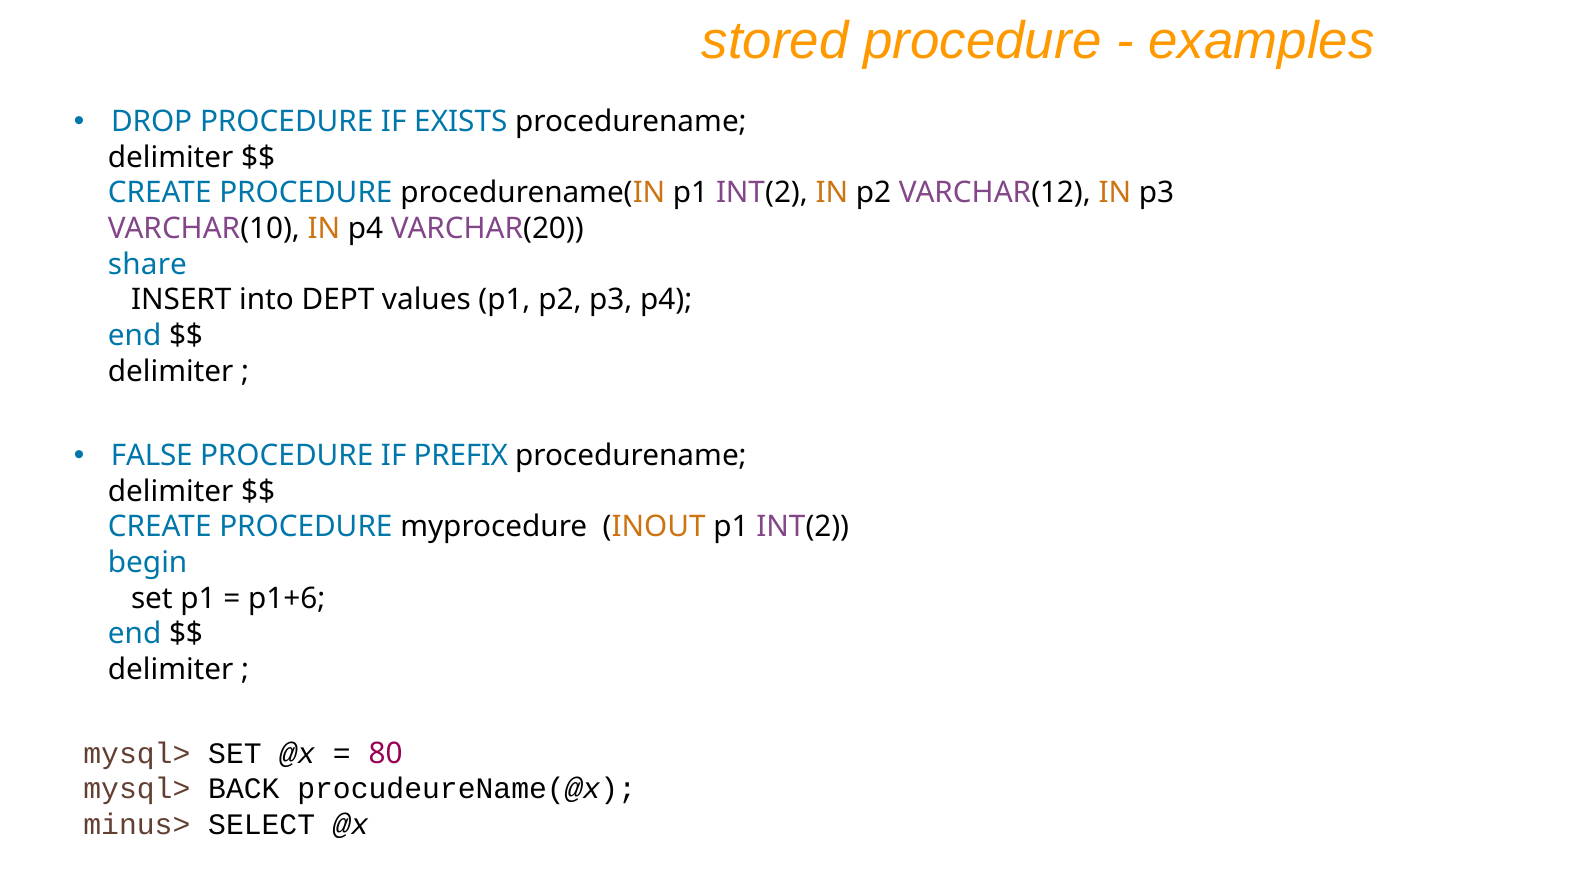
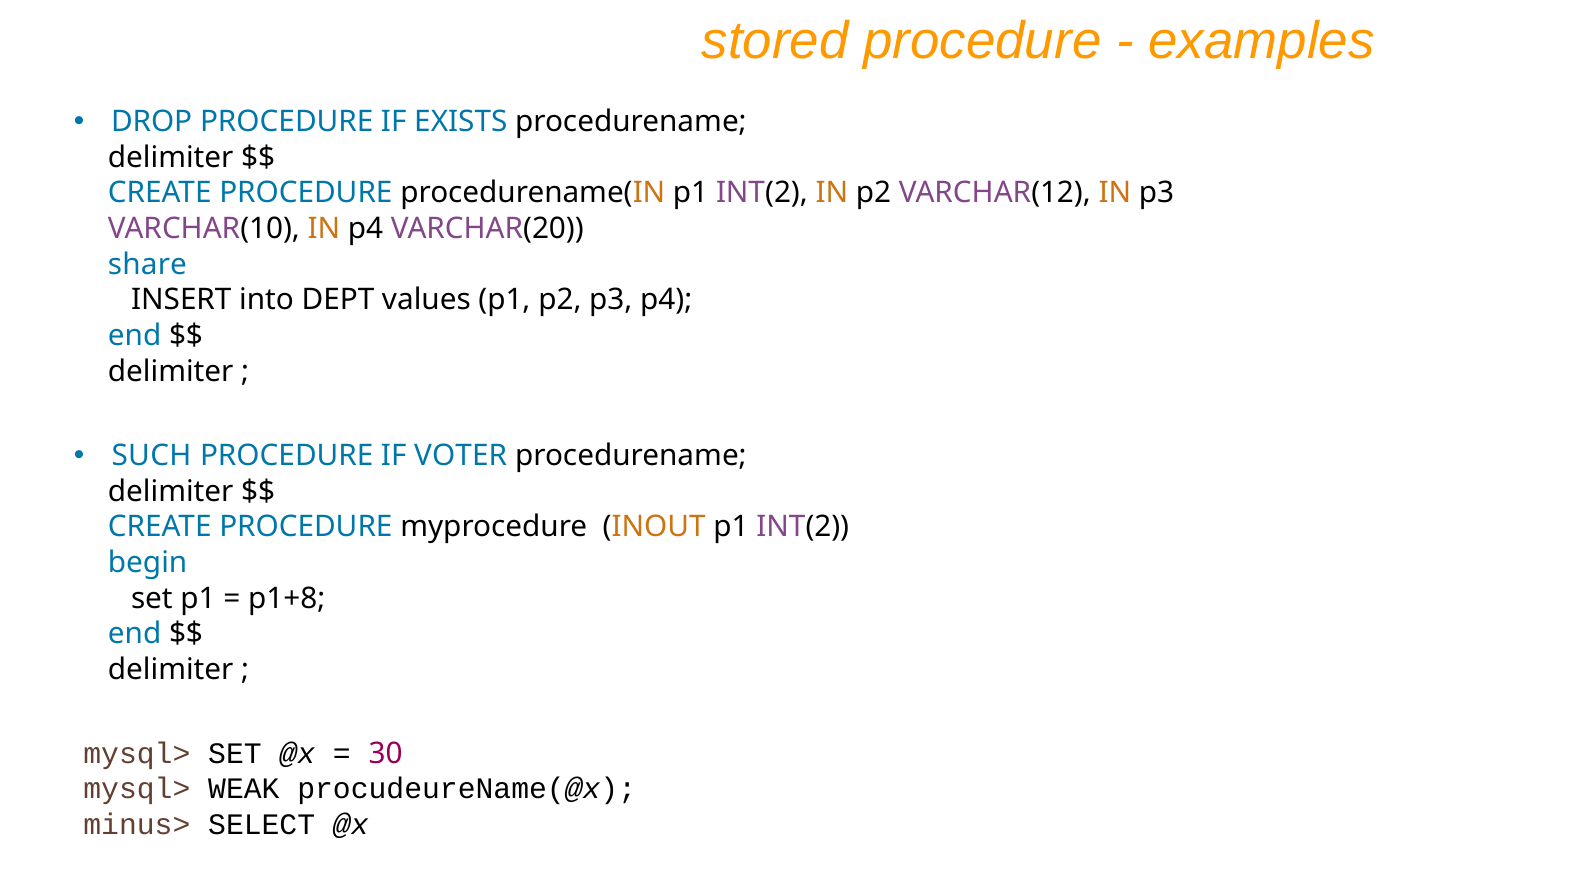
FALSE: FALSE -> SUCH
PREFIX: PREFIX -> VOTER
p1+6: p1+6 -> p1+8
80: 80 -> 30
BACK: BACK -> WEAK
